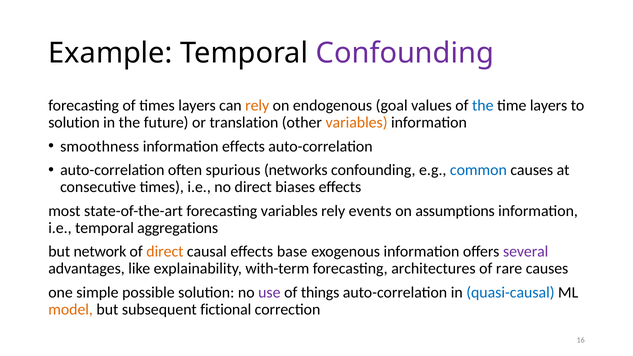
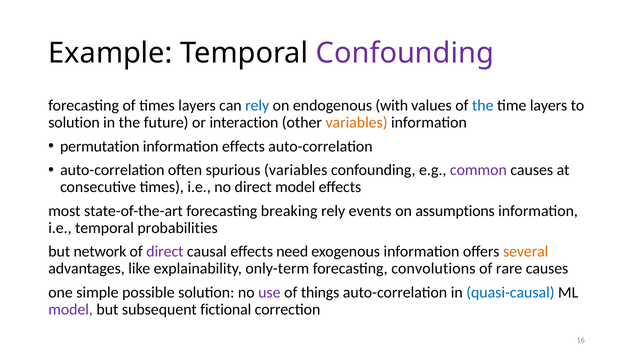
rely at (257, 106) colour: orange -> blue
goal: goal -> with
translation: translation -> interaction
smoothness: smoothness -> permutation
spurious networks: networks -> variables
common colour: blue -> purple
direct biases: biases -> model
forecasting variables: variables -> breaking
aggregations: aggregations -> probabilities
direct at (165, 252) colour: orange -> purple
base: base -> need
several colour: purple -> orange
with-term: with-term -> only-term
architectures: architectures -> convolutions
model at (71, 309) colour: orange -> purple
